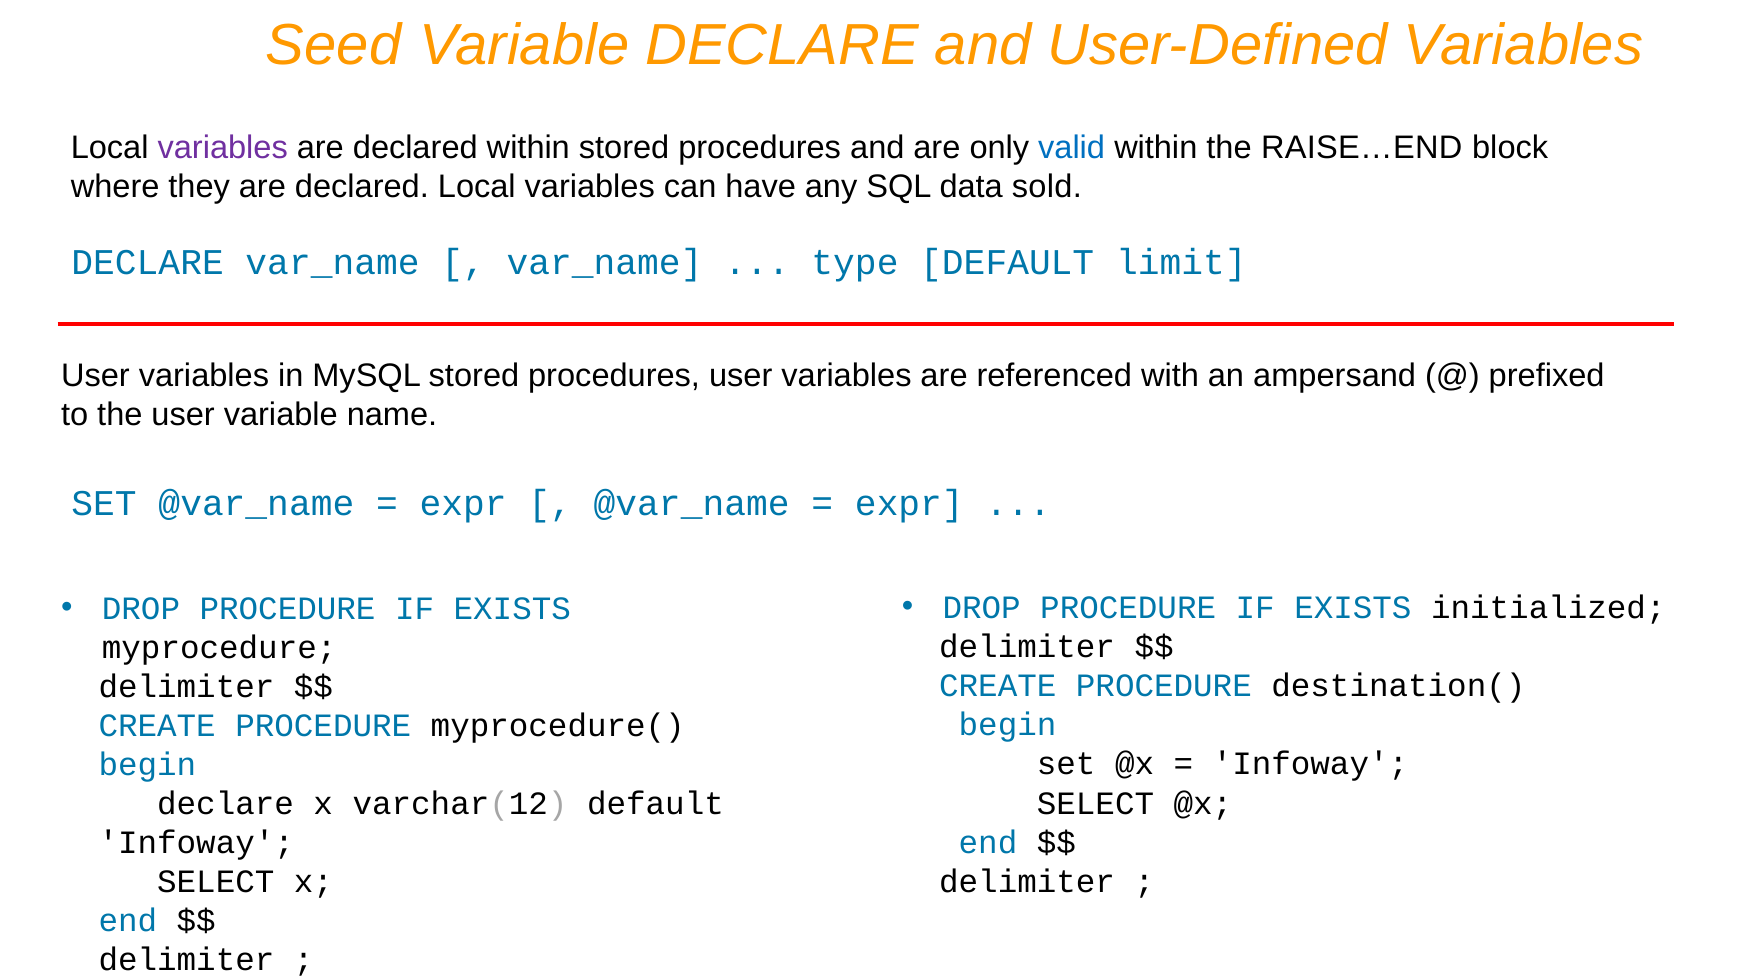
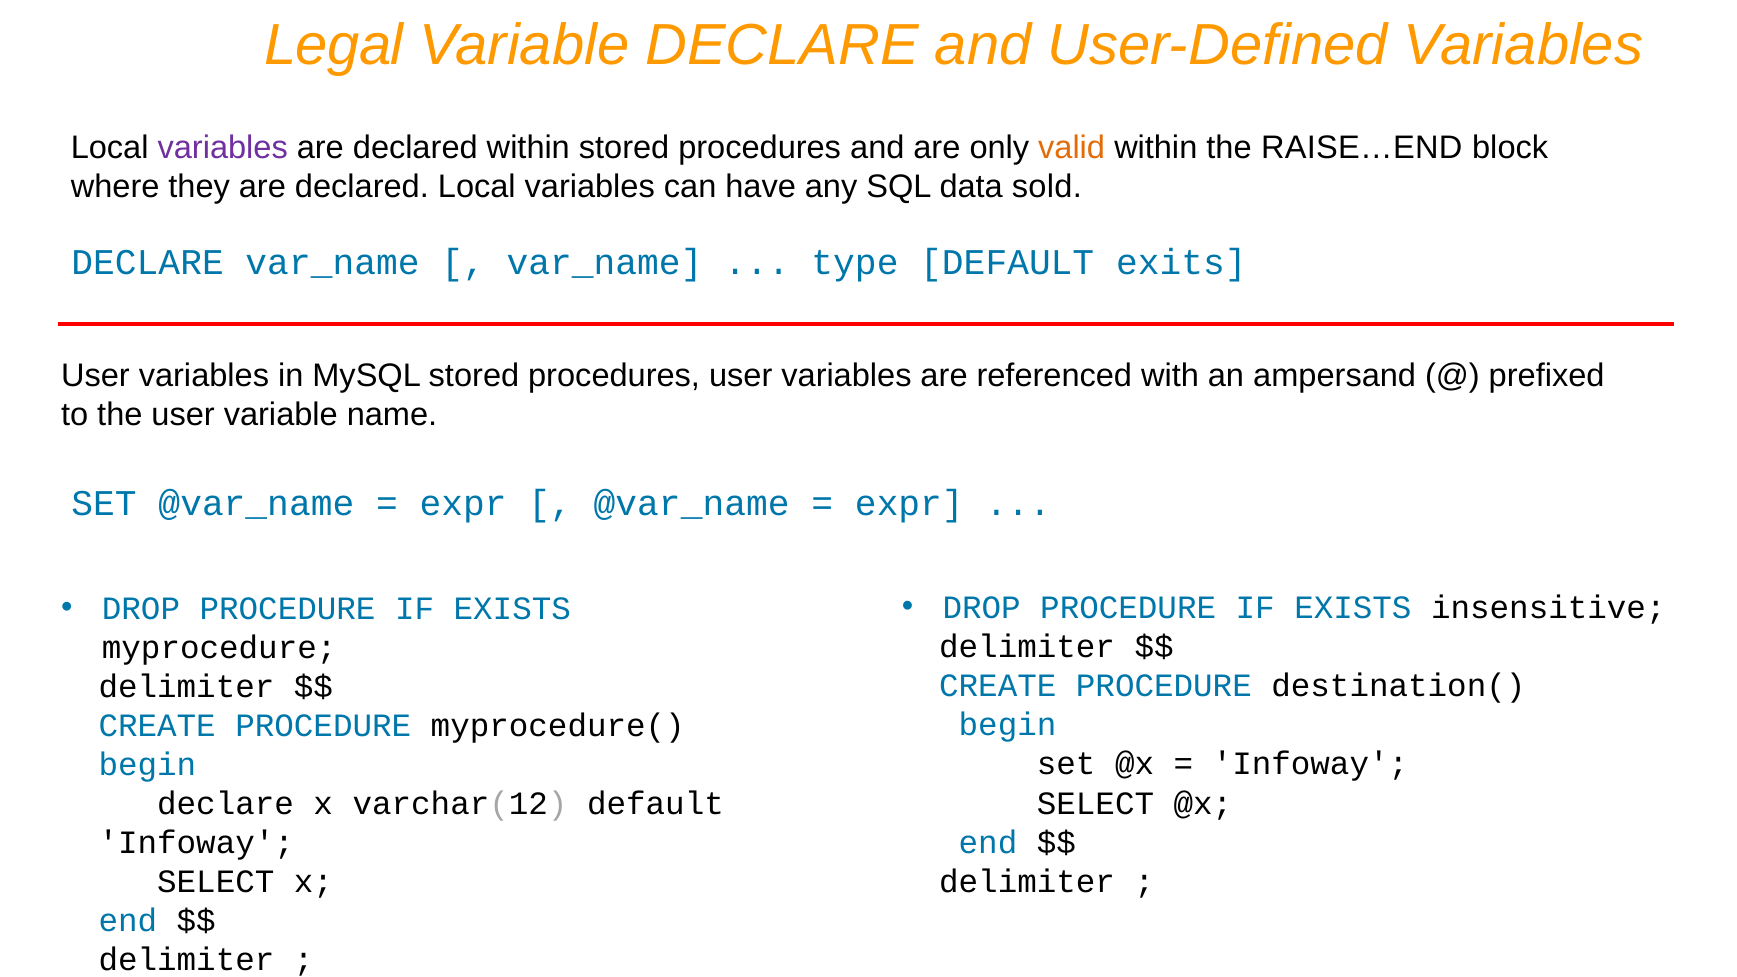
Seed: Seed -> Legal
valid colour: blue -> orange
limit: limit -> exits
initialized: initialized -> insensitive
